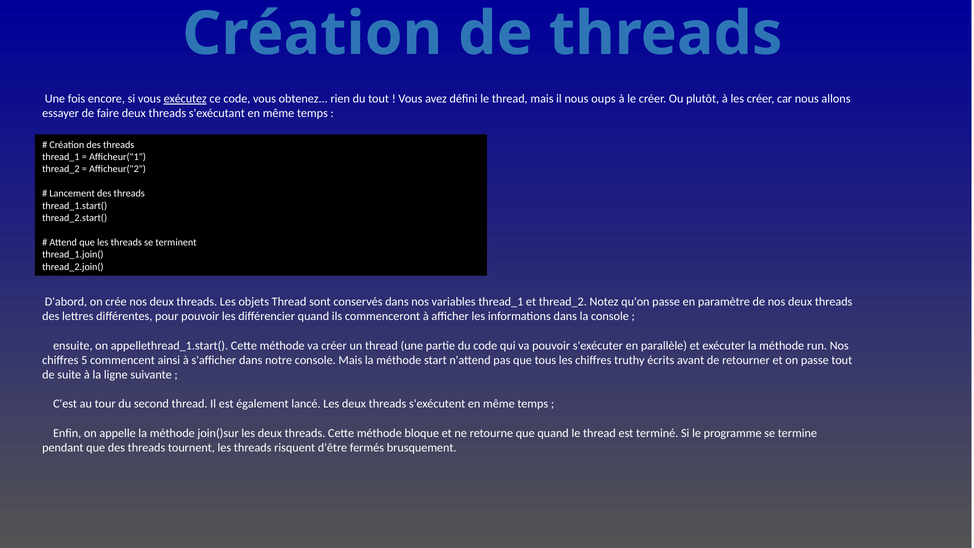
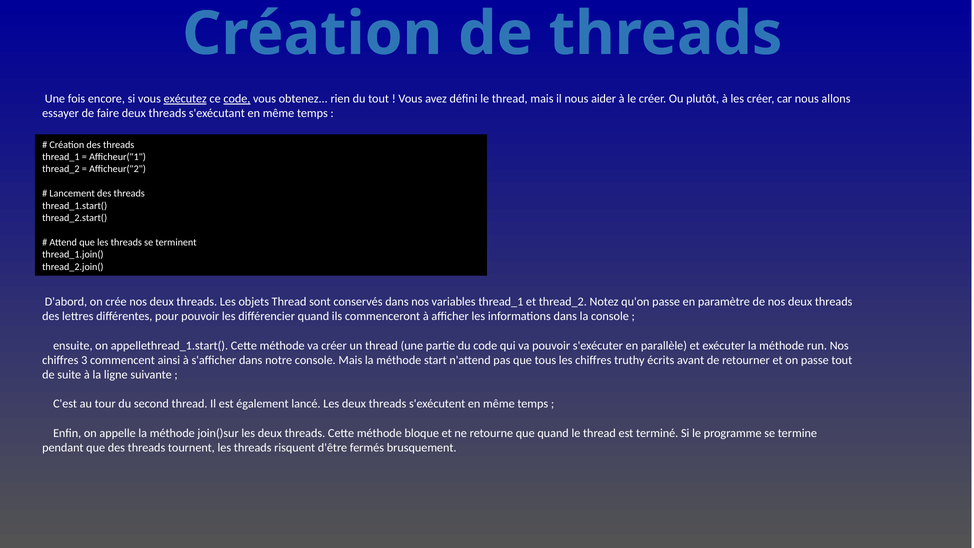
code at (237, 99) underline: none -> present
oups: oups -> aider
5: 5 -> 3
